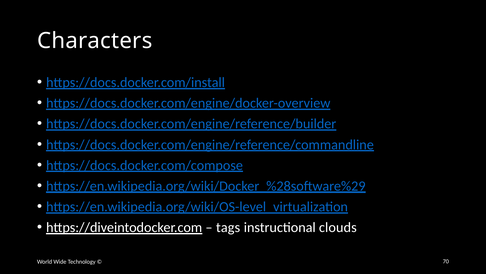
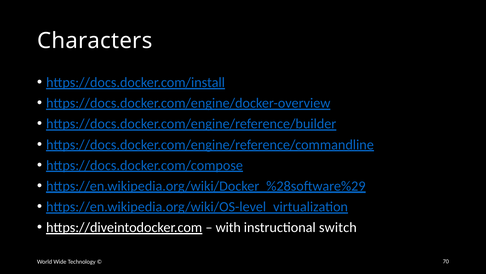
tags: tags -> with
clouds: clouds -> switch
